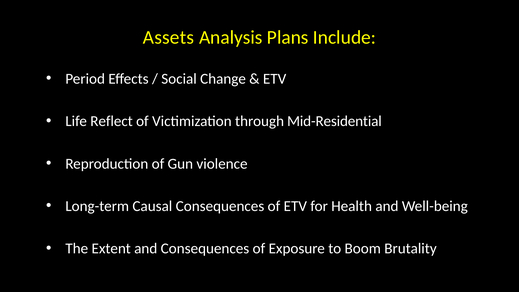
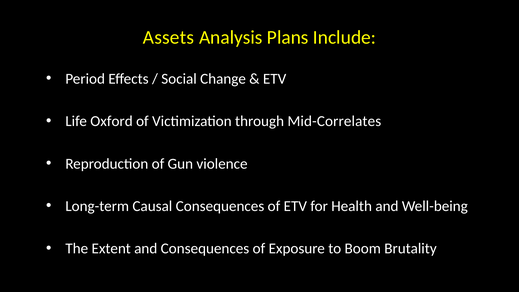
Reflect: Reflect -> Oxford
Mid-Residential: Mid-Residential -> Mid-Correlates
